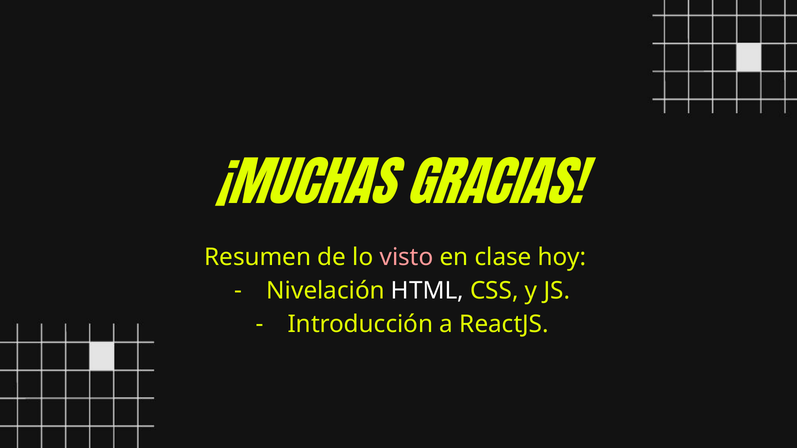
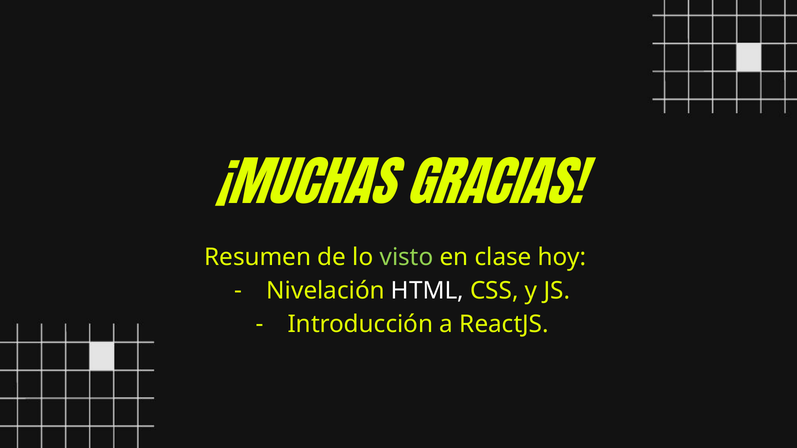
visto colour: pink -> light green
